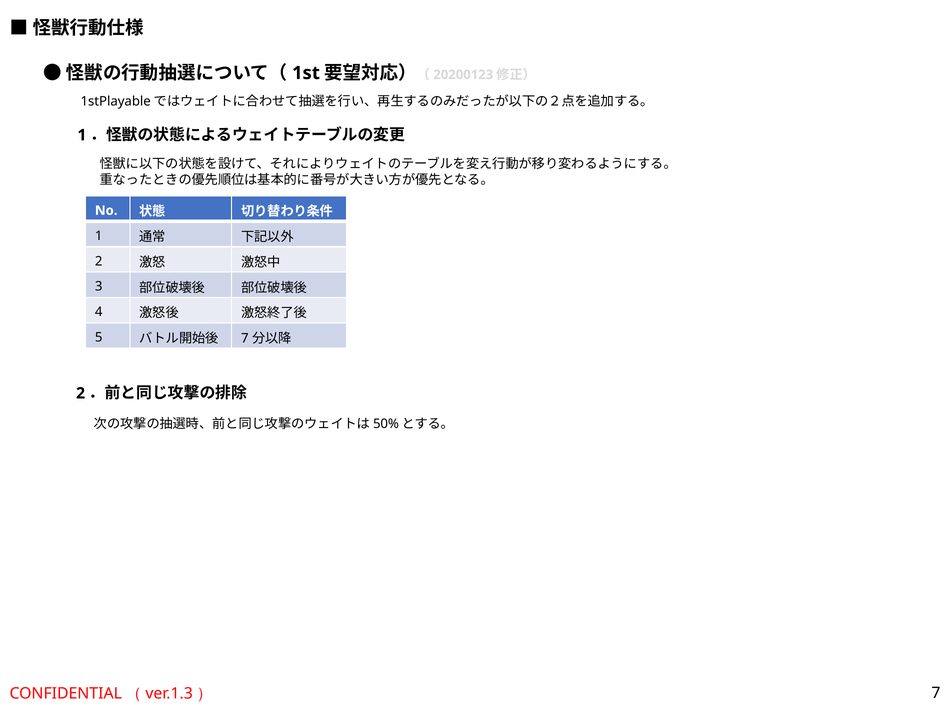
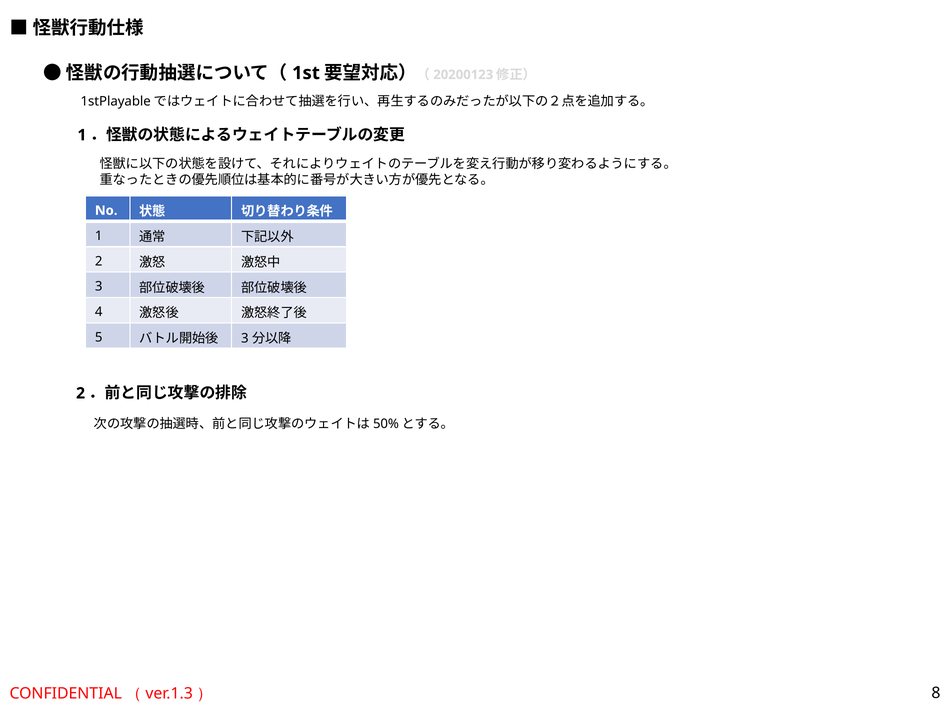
7 at (245, 339): 7 -> 3
CONFIDENTIAL（ver.1.3） 7: 7 -> 8
